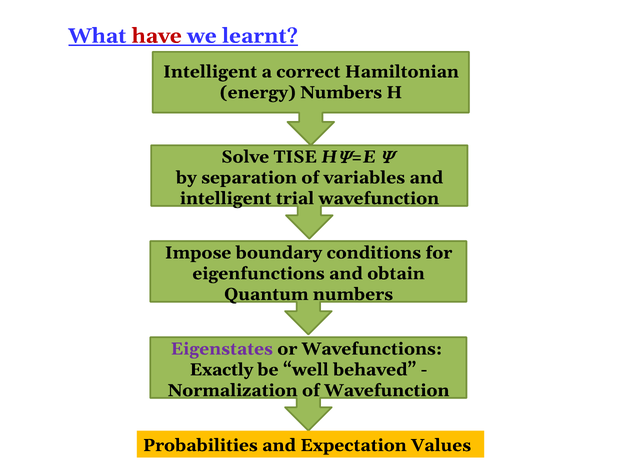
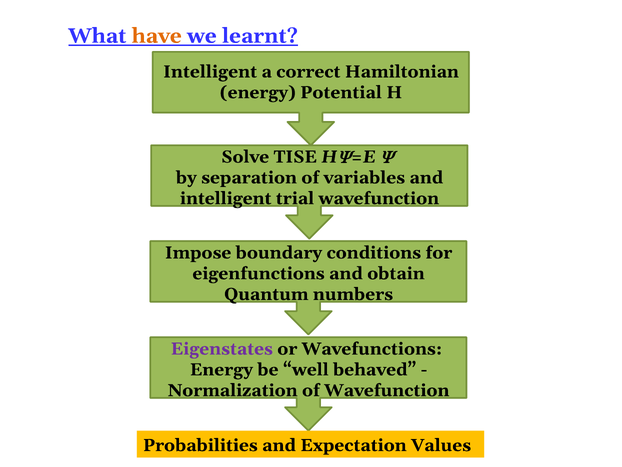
have colour: red -> orange
energy Numbers: Numbers -> Potential
Exactly at (221, 369): Exactly -> Energy
